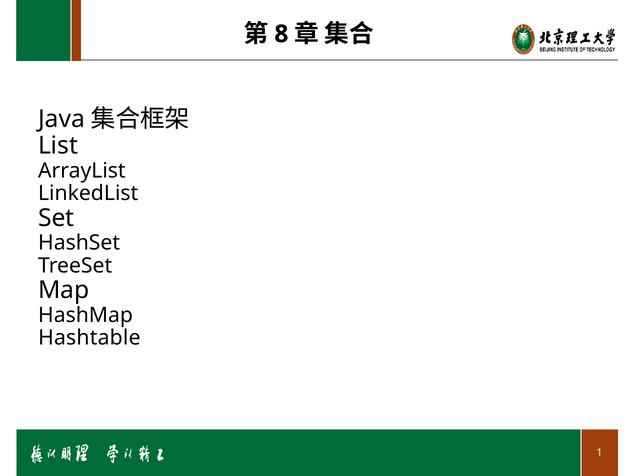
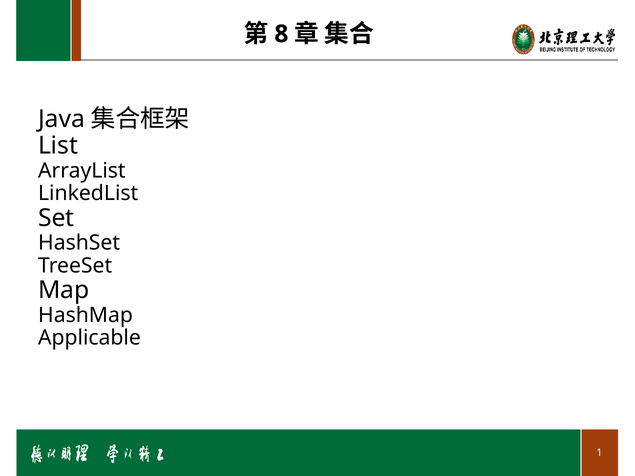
Hashtable: Hashtable -> Applicable
